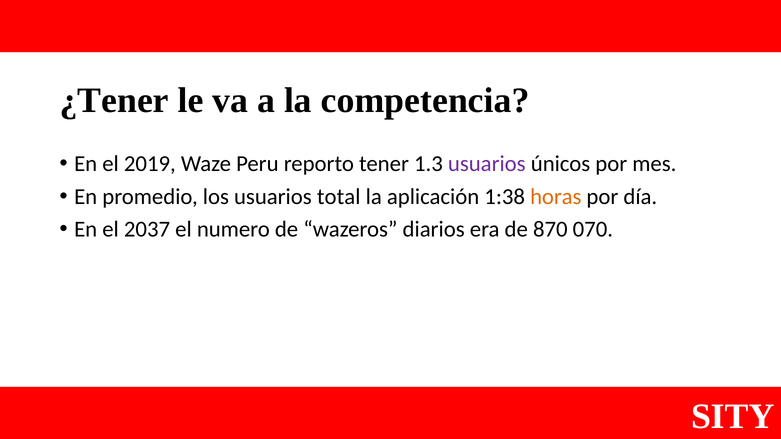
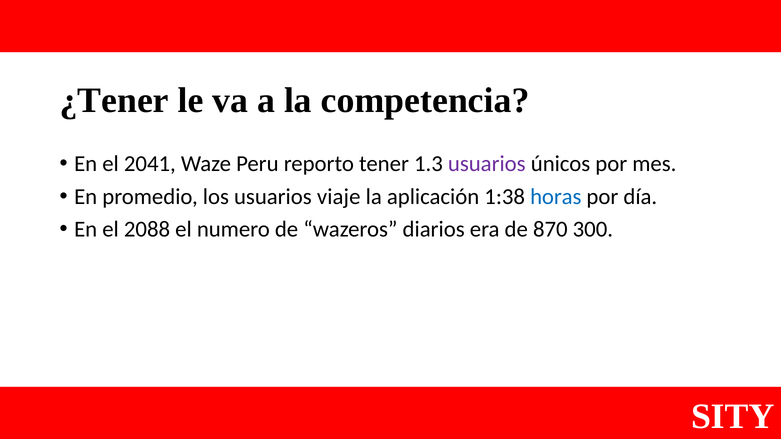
2019: 2019 -> 2041
total: total -> viaje
horas colour: orange -> blue
2037: 2037 -> 2088
070: 070 -> 300
